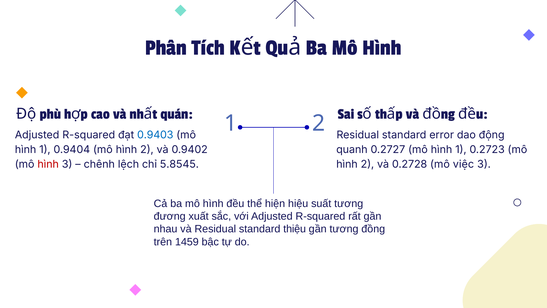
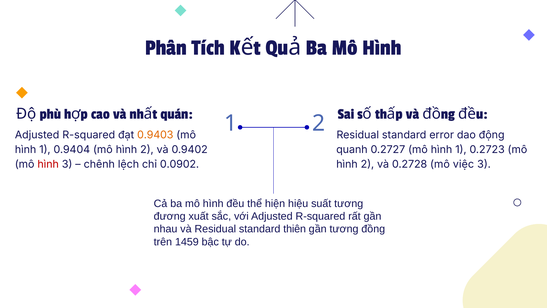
0.9403 colour: blue -> orange
5.8545: 5.8545 -> 0.0902
thiệu: thiệu -> thiên
